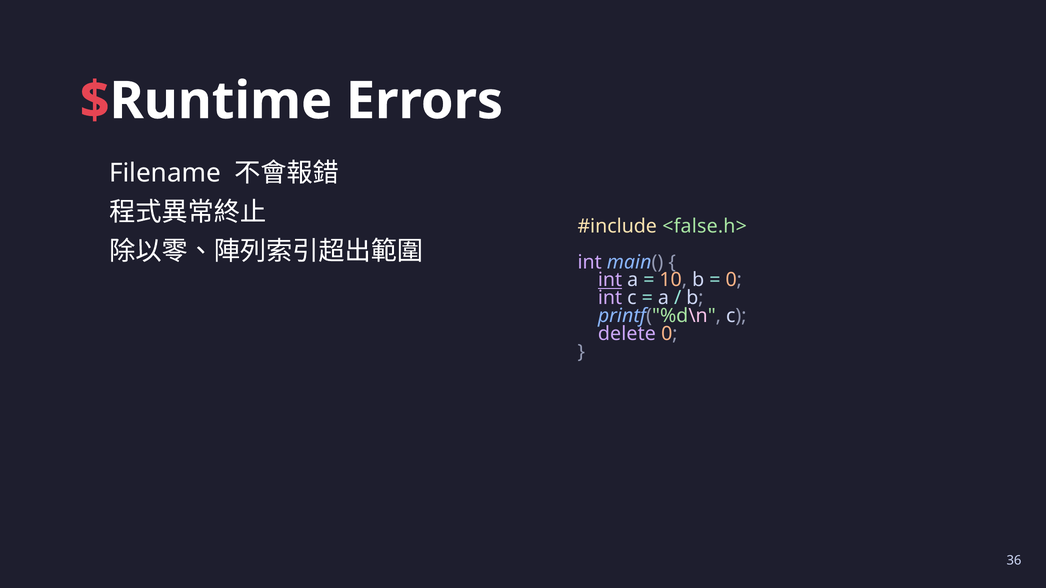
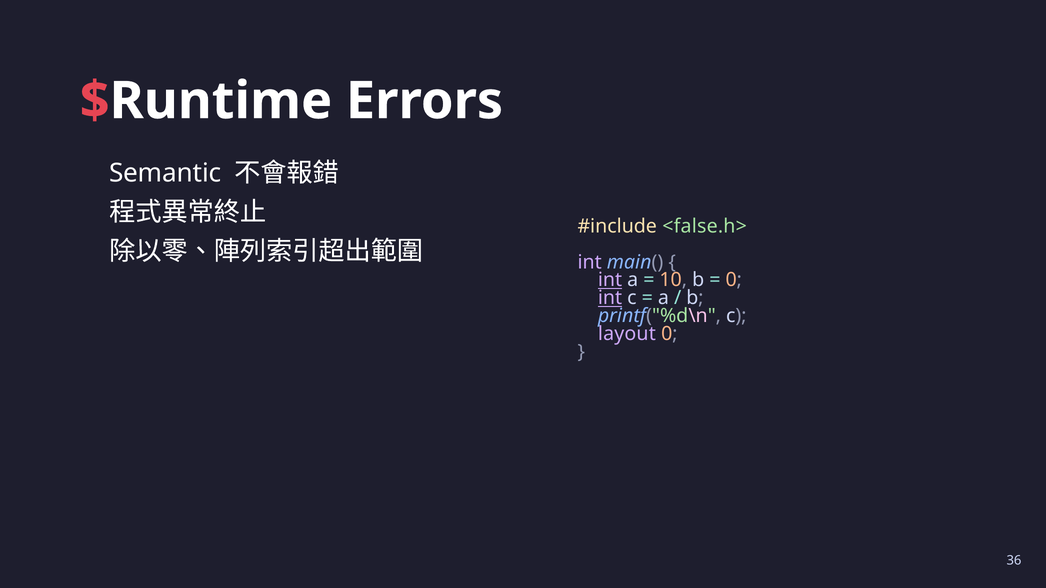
Filename: Filename -> Semantic
int at (610, 298) underline: none -> present
delete: delete -> layout
